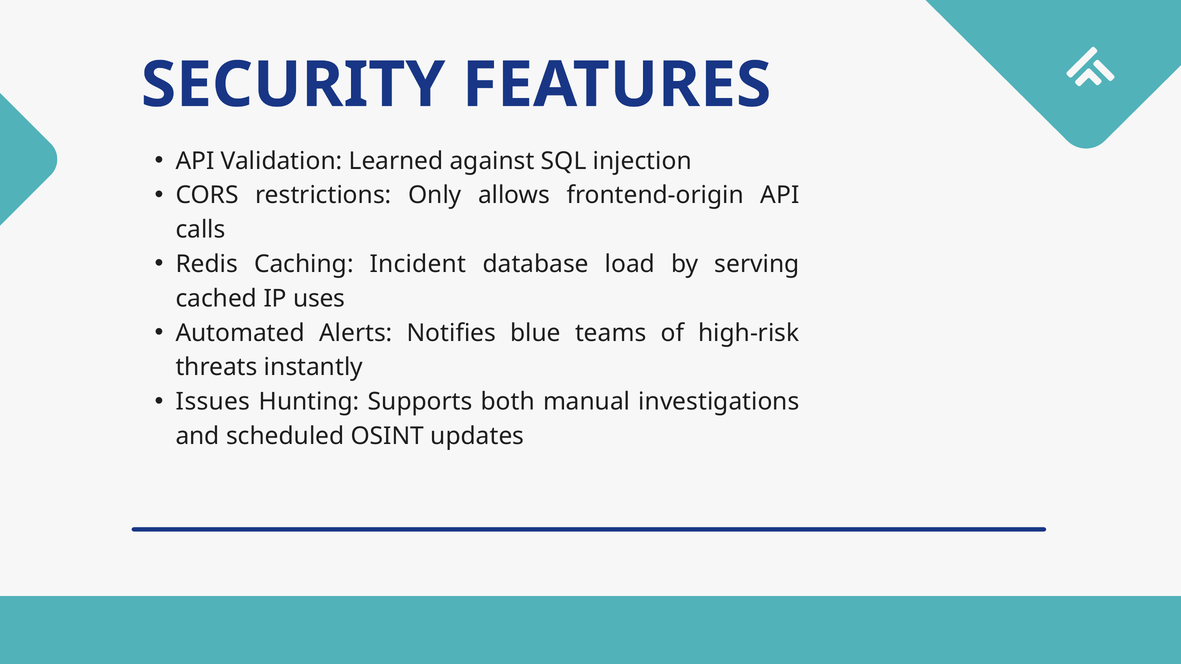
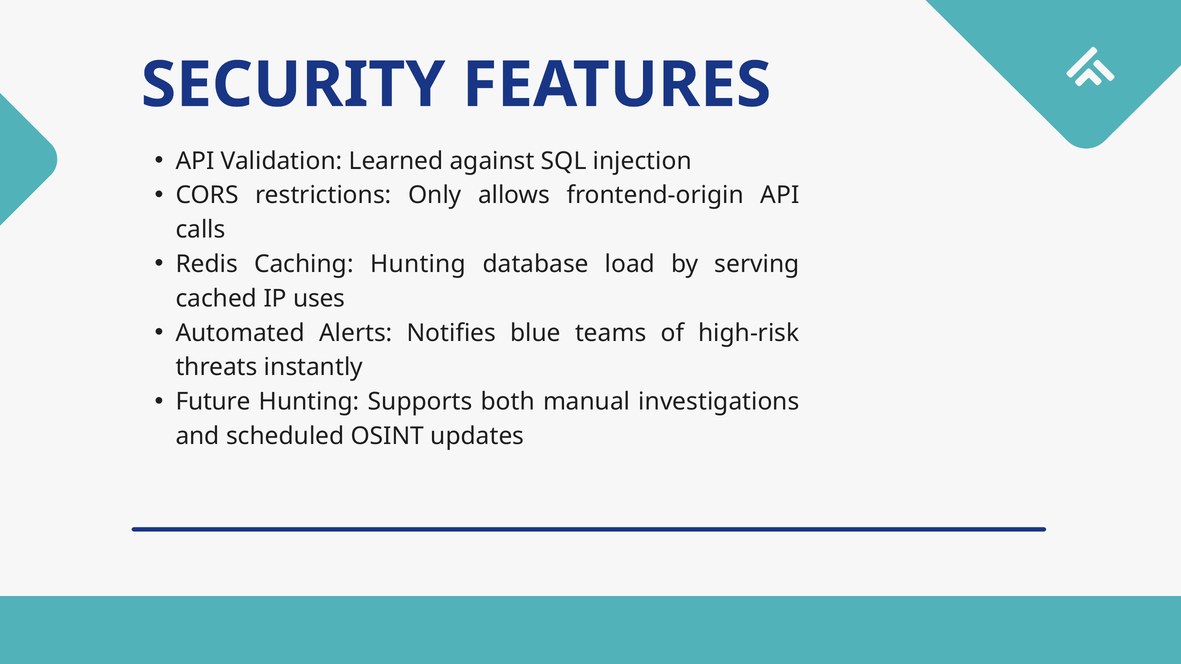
Caching Incident: Incident -> Hunting
Issues: Issues -> Future
